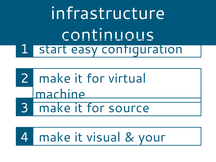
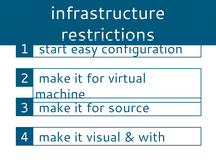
continuous: continuous -> restrictions
your: your -> with
